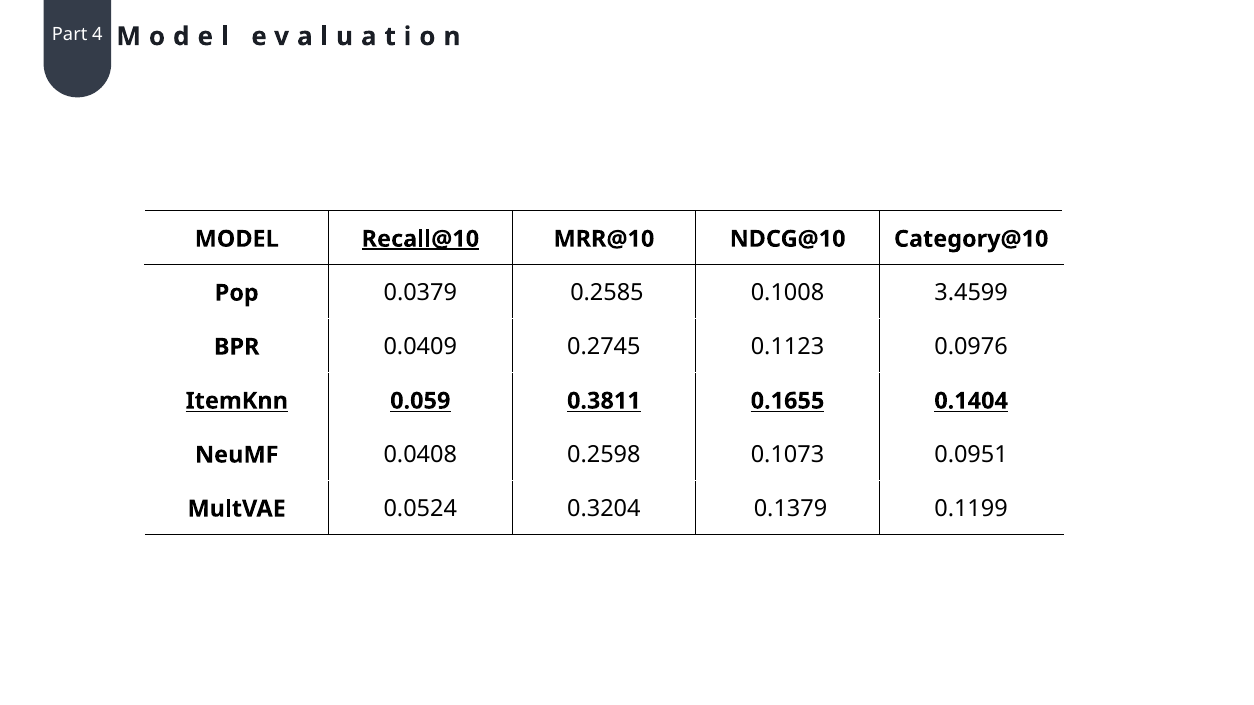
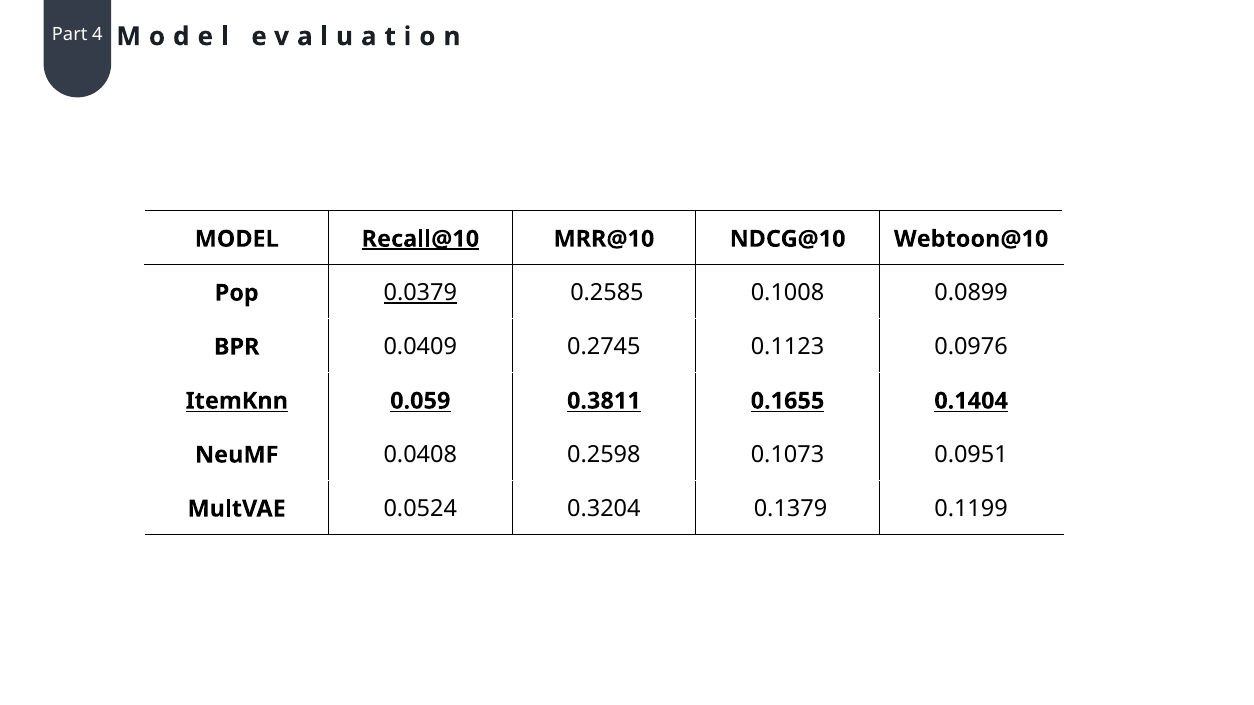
Category@10: Category@10 -> Webtoon@10
0.0379 underline: none -> present
3.4599: 3.4599 -> 0.0899
